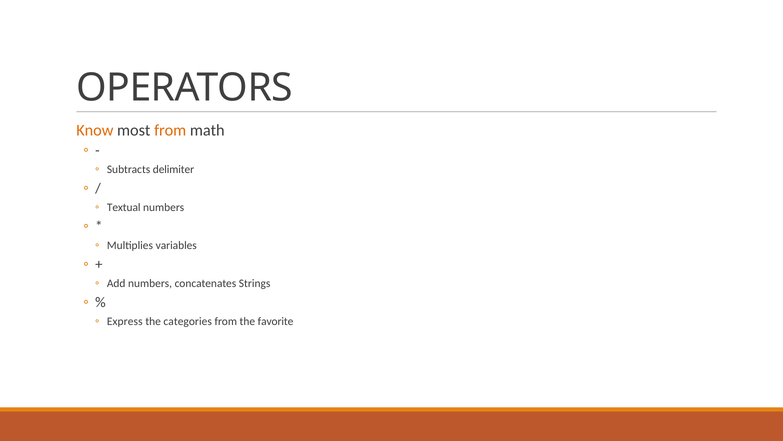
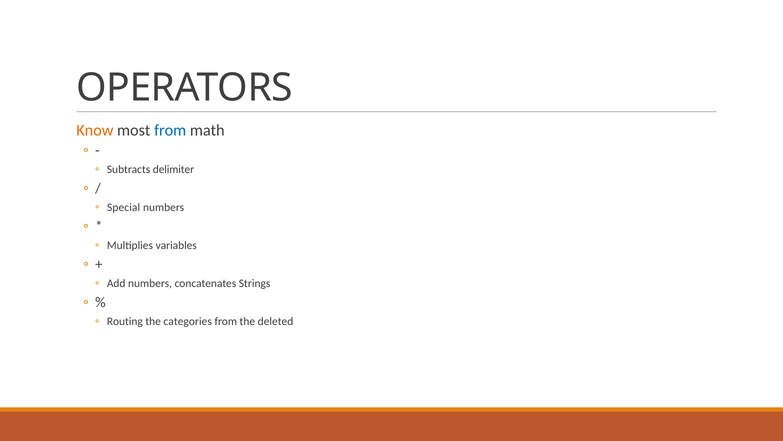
from at (170, 130) colour: orange -> blue
Textual: Textual -> Special
Express: Express -> Routing
favorite: favorite -> deleted
